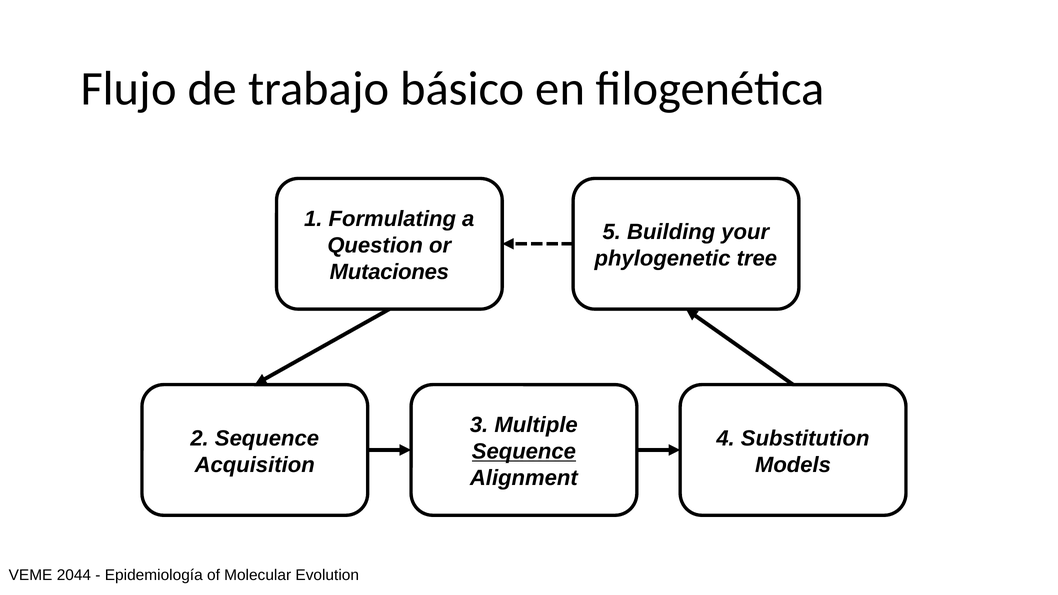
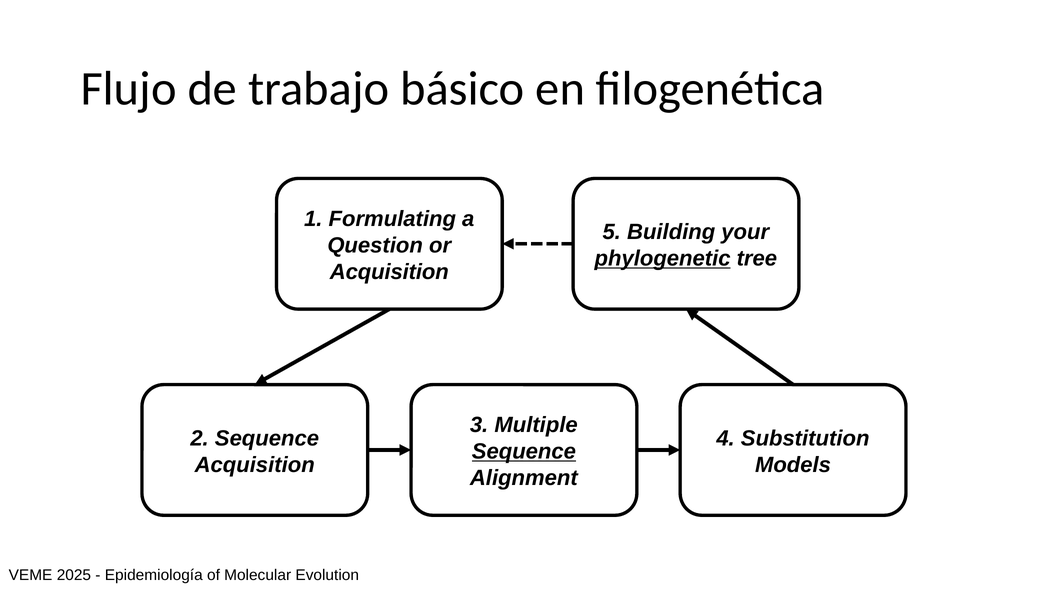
phylogenetic underline: none -> present
Mutaciones at (389, 272): Mutaciones -> Acquisition
2044: 2044 -> 2025
